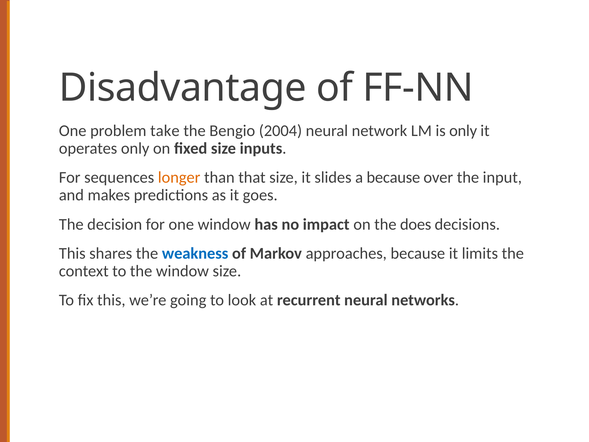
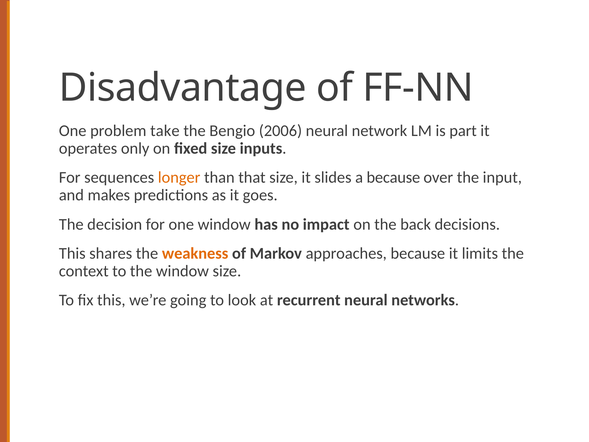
2004: 2004 -> 2006
is only: only -> part
does: does -> back
weakness colour: blue -> orange
